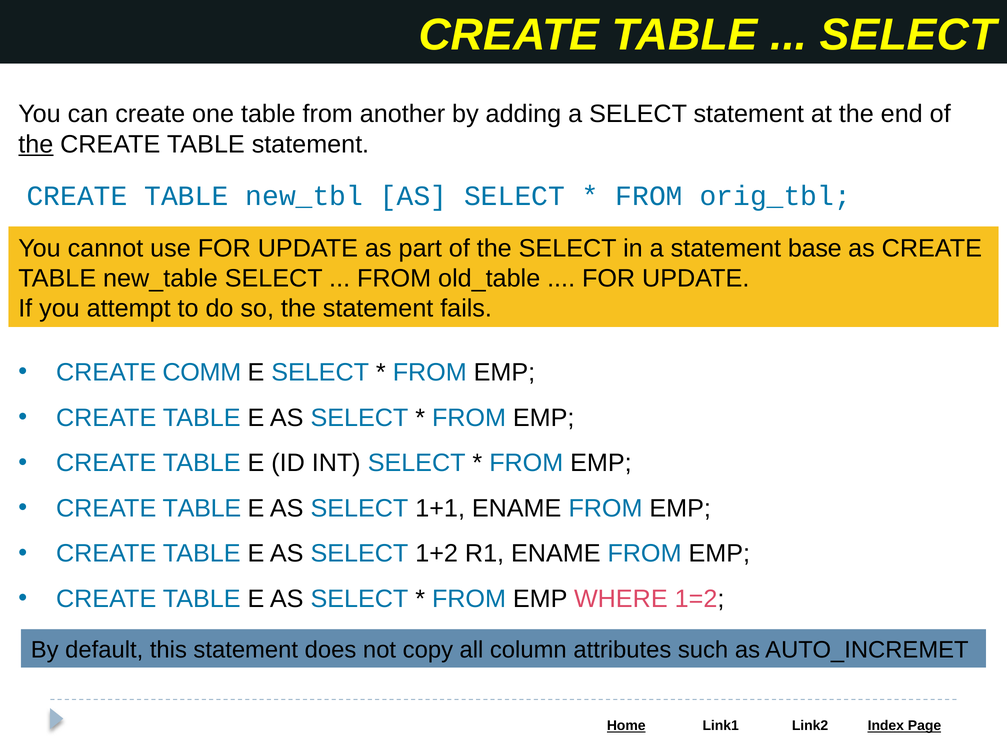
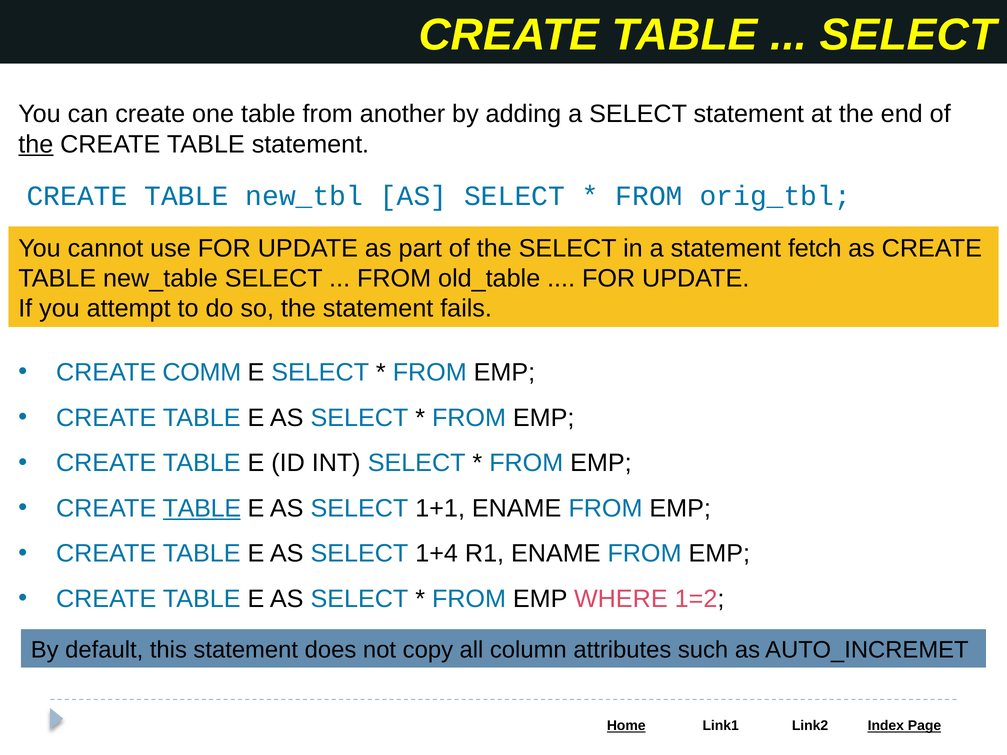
base: base -> fetch
TABLE at (202, 509) underline: none -> present
1+2: 1+2 -> 1+4
